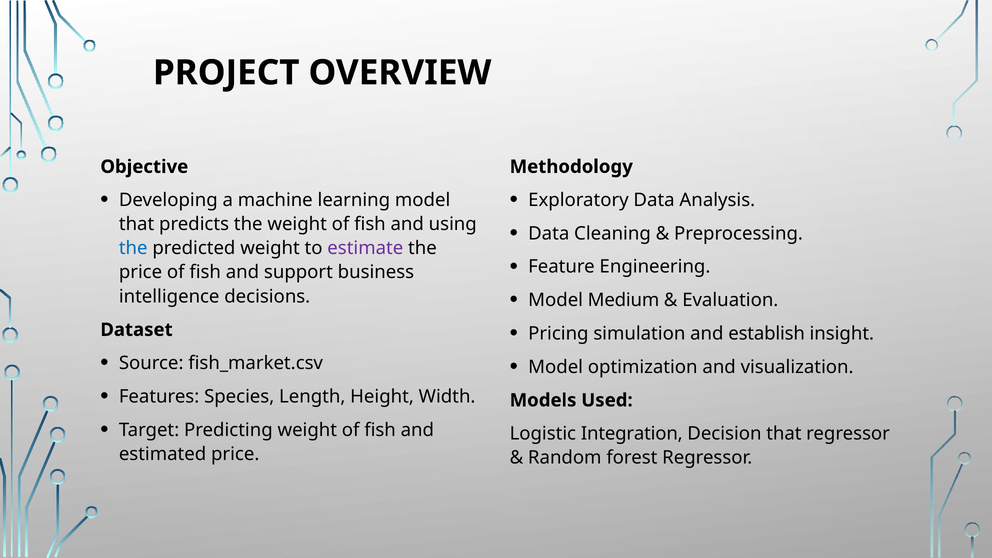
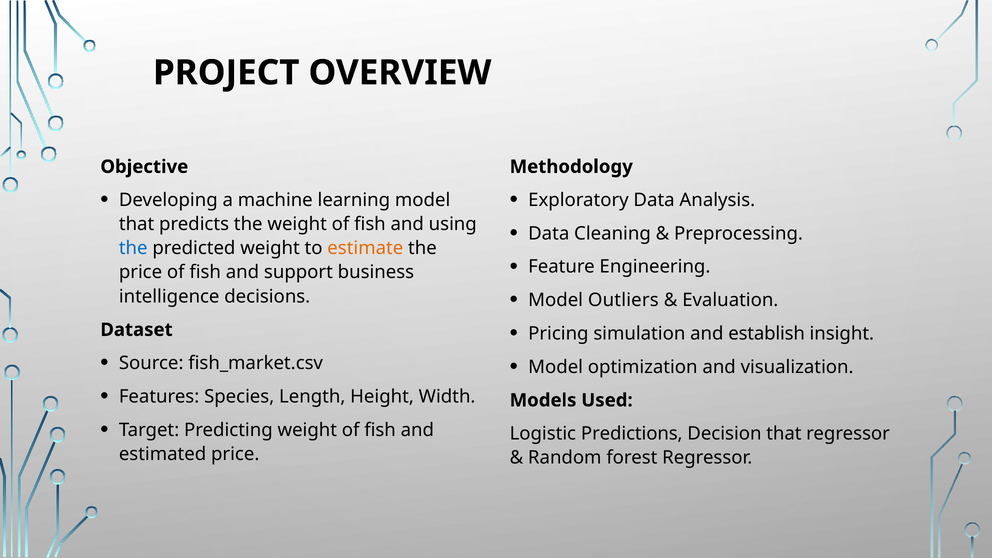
estimate colour: purple -> orange
Medium: Medium -> Outliers
Integration: Integration -> Predictions
